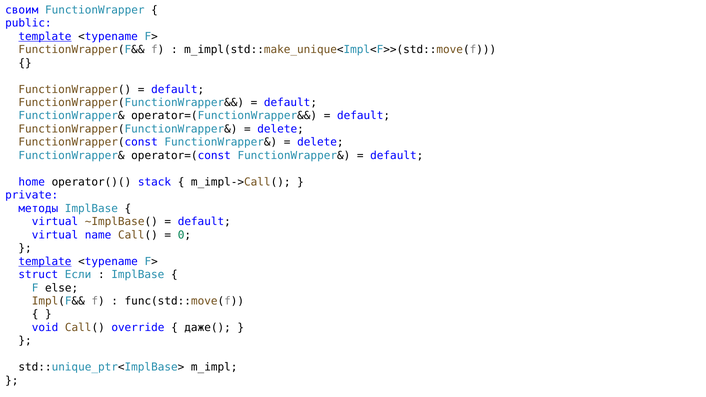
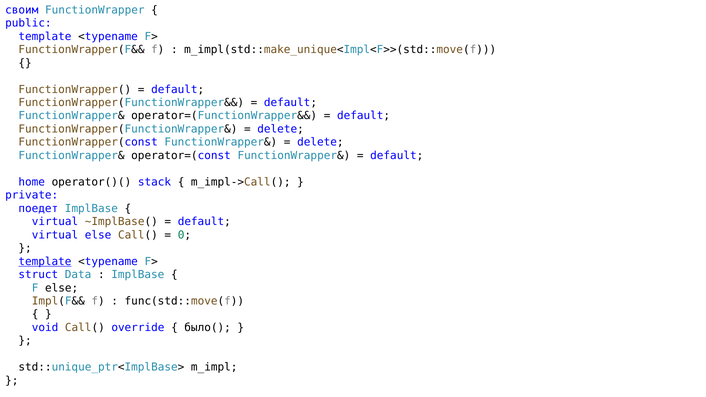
template at (45, 36) underline: present -> none
методы: методы -> поедет
virtual name: name -> else
Если: Если -> Data
даже(: даже( -> было(
